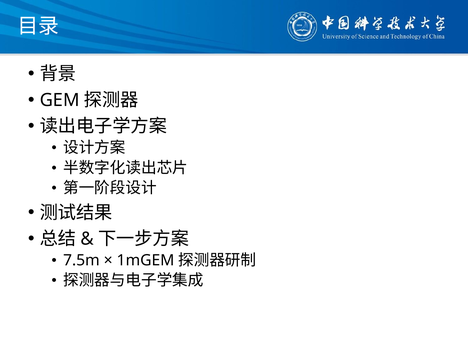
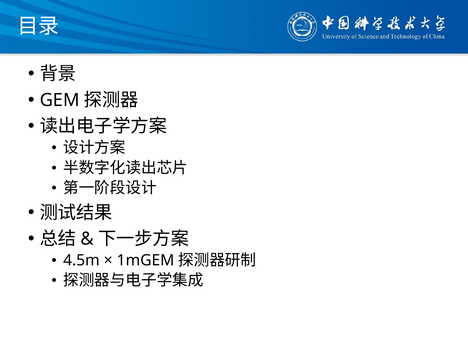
7.5m: 7.5m -> 4.5m
